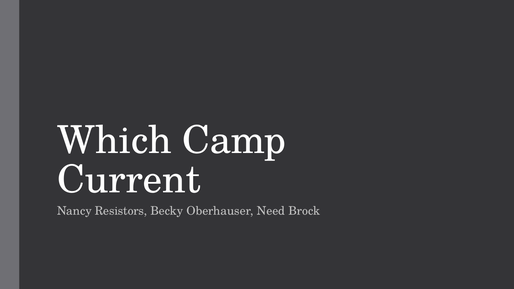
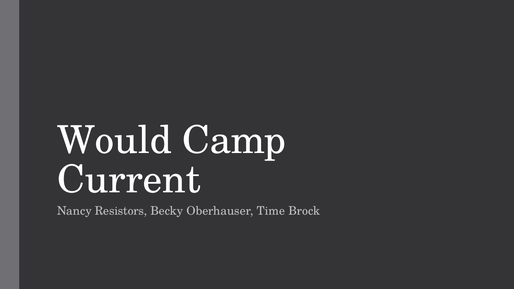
Which: Which -> Would
Need: Need -> Time
